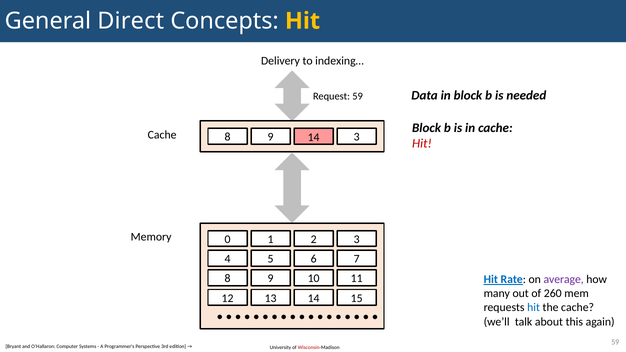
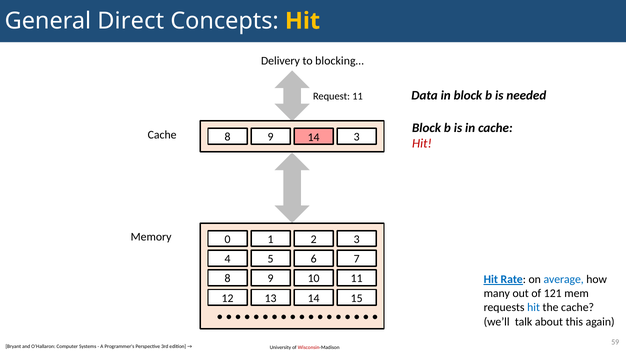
indexing…: indexing… -> blocking…
Request 59: 59 -> 11
average colour: purple -> blue
260: 260 -> 121
